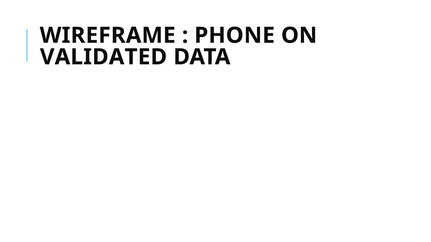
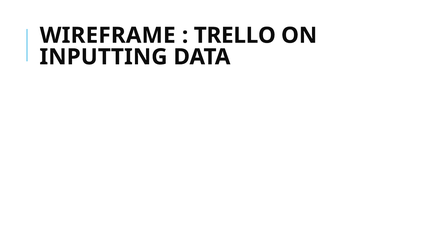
PHONE: PHONE -> TRELLO
VALIDATED: VALIDATED -> INPUTTING
